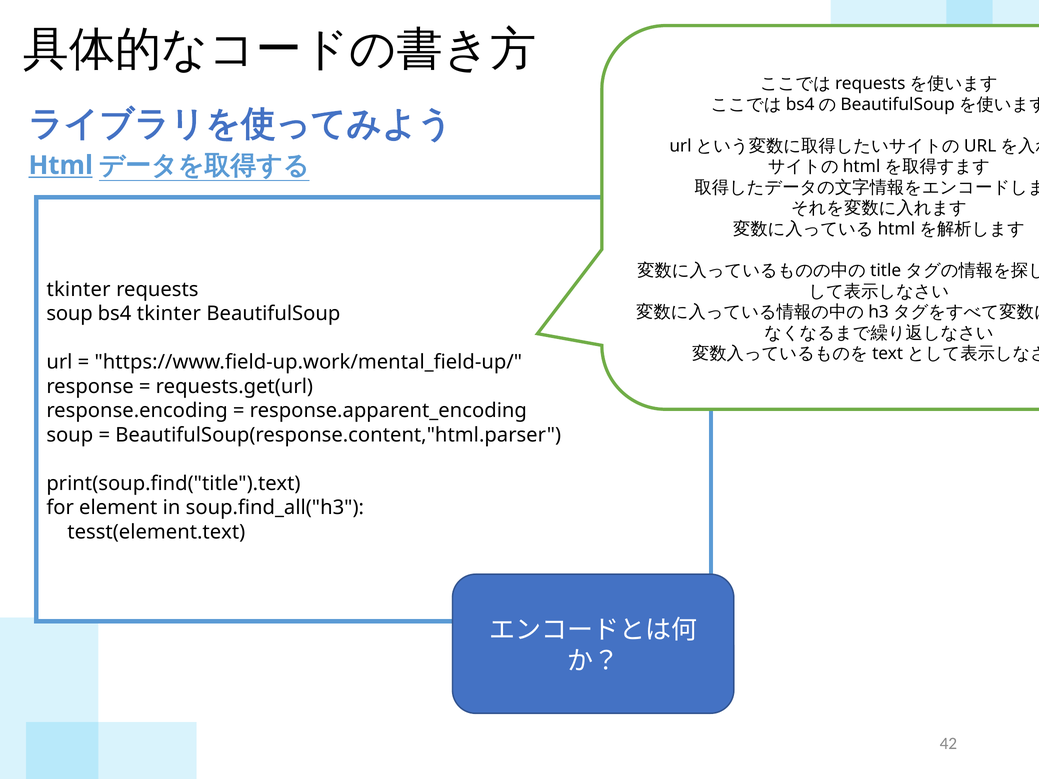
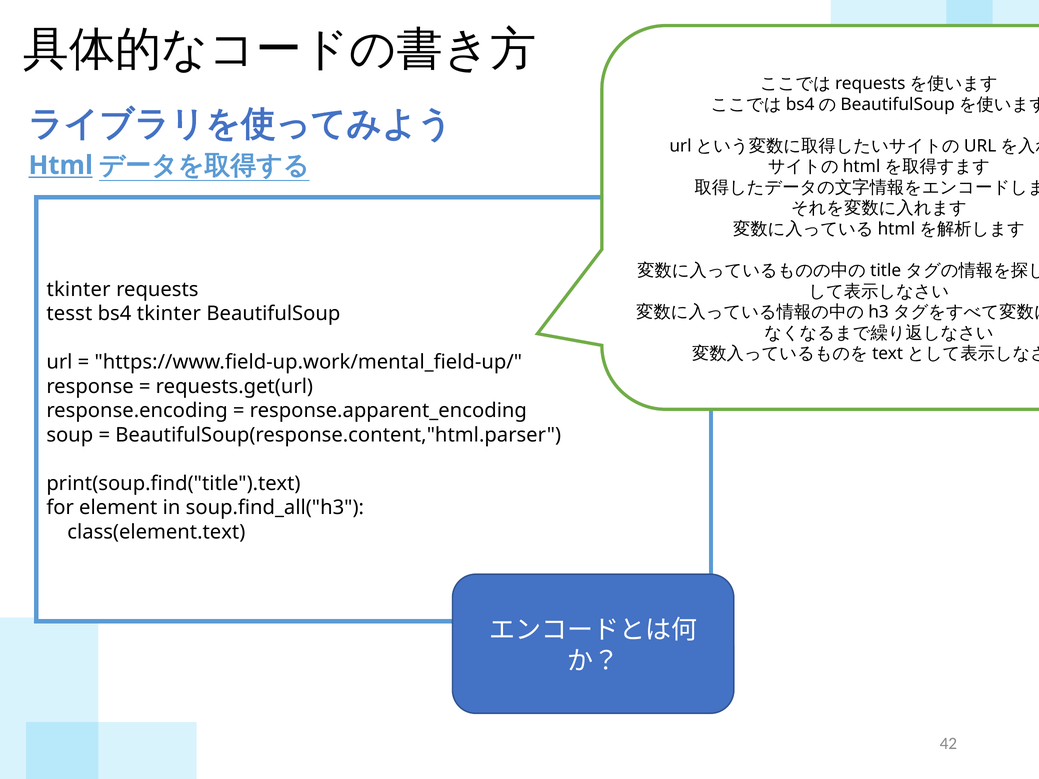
soup at (70, 314): soup -> tesst
tesst(element.text: tesst(element.text -> class(element.text
